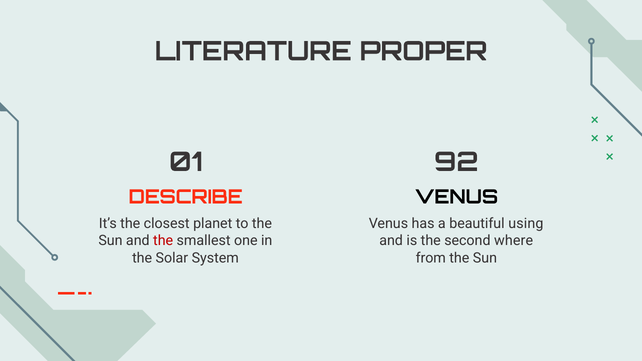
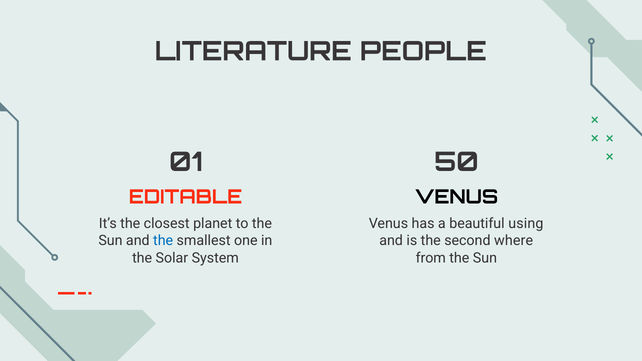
PROPER: PROPER -> PEOPLE
92: 92 -> 50
DESCRIBE: DESCRIBE -> EDITABLE
the at (163, 241) colour: red -> blue
